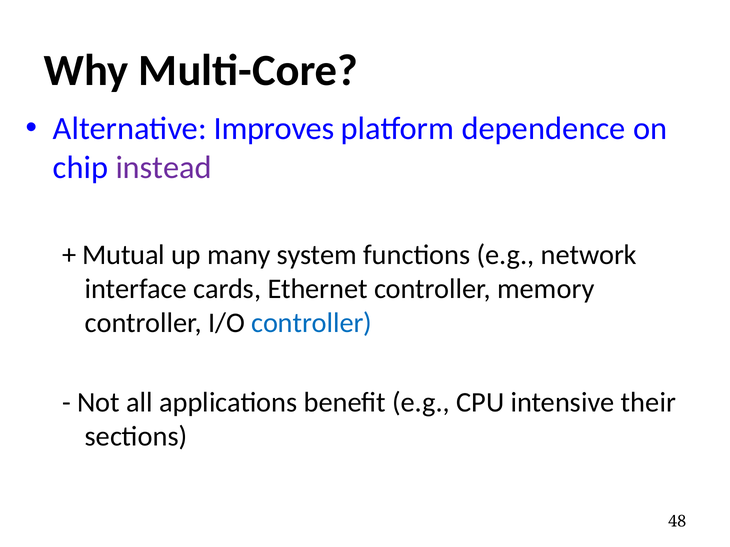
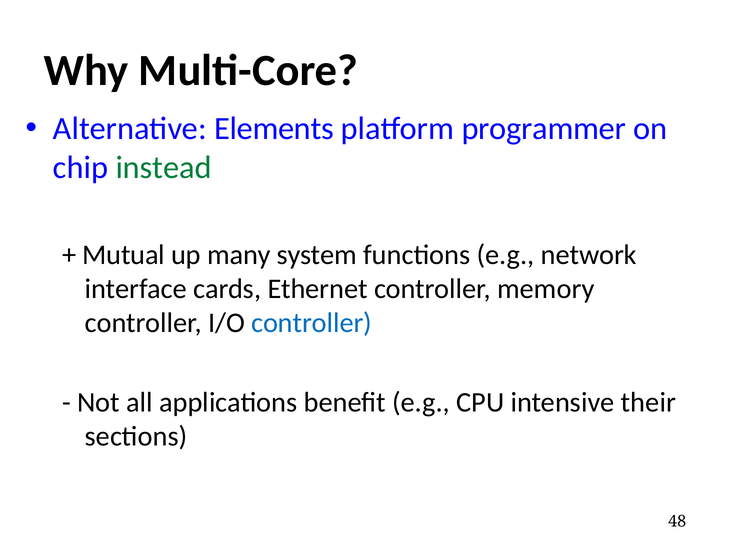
Improves: Improves -> Elements
dependence: dependence -> programmer
instead colour: purple -> green
